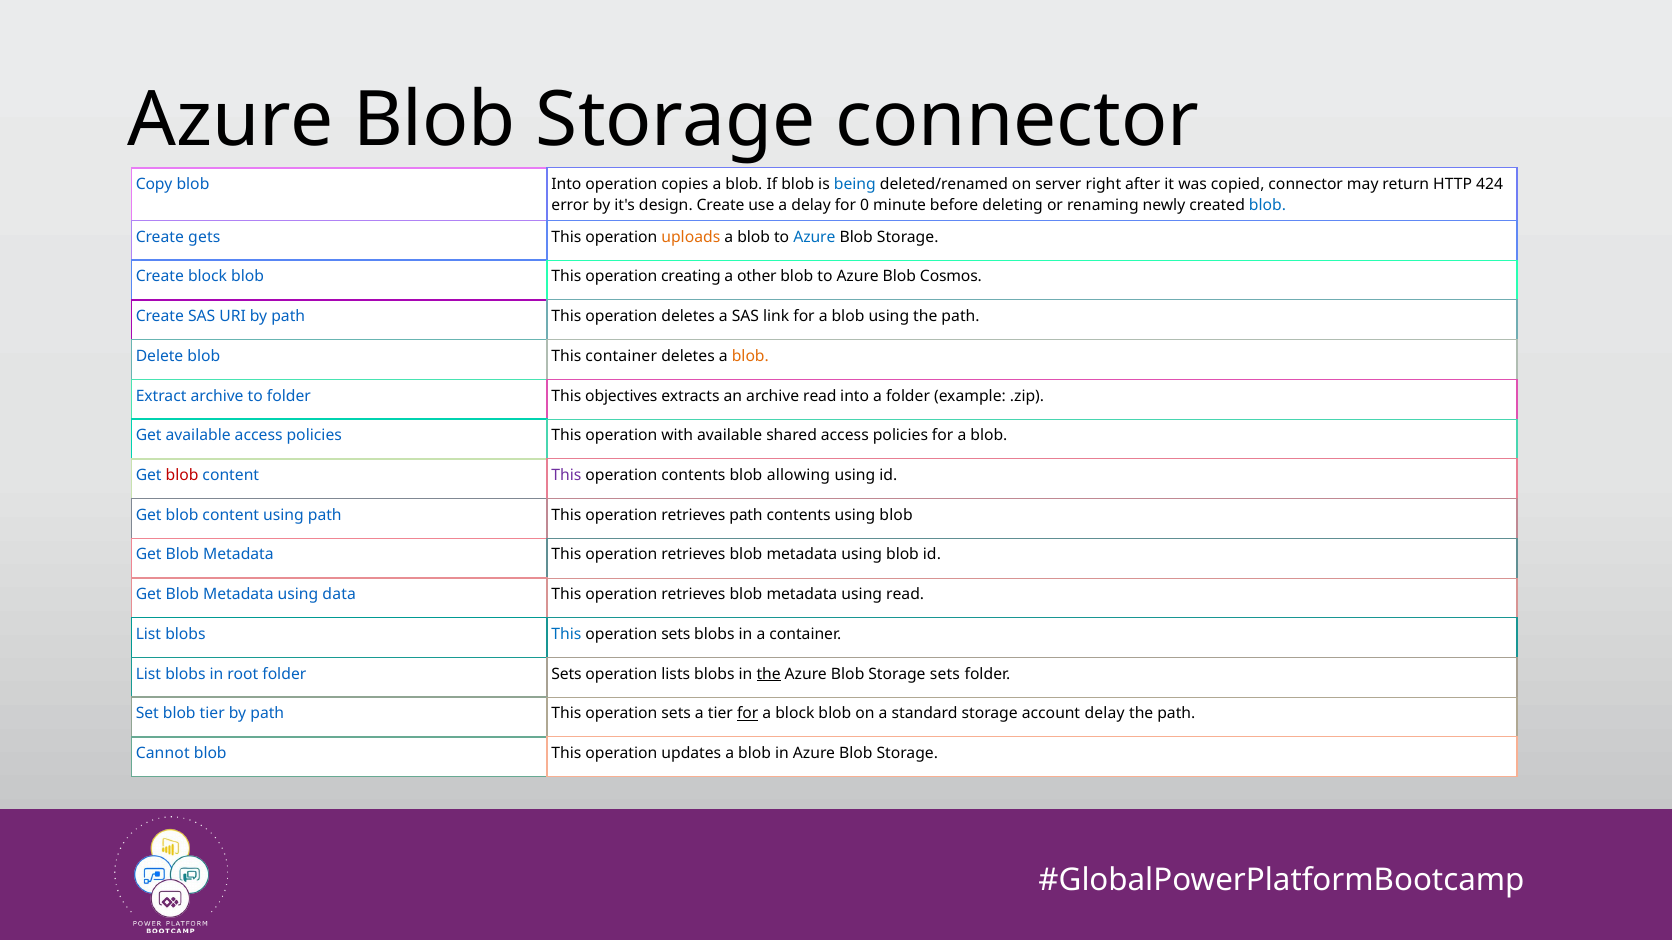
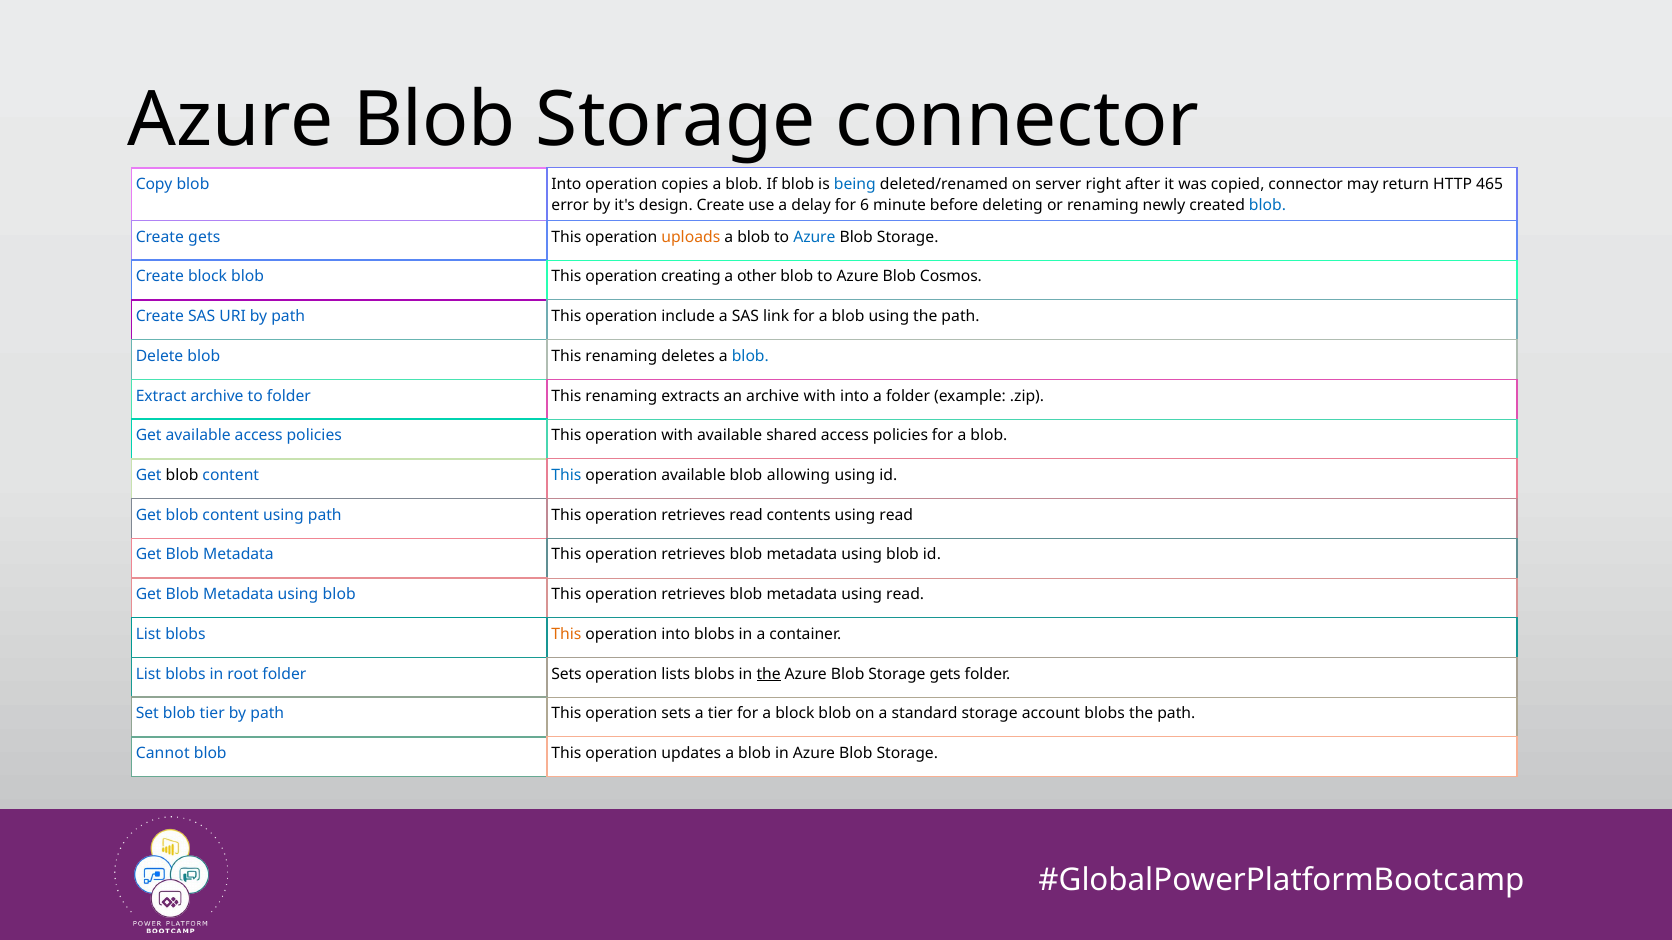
424: 424 -> 465
0: 0 -> 6
operation deletes: deletes -> include
blob This container: container -> renaming
blob at (750, 356) colour: orange -> blue
folder This objectives: objectives -> renaming
archive read: read -> with
blob at (182, 476) colour: red -> black
This at (566, 476) colour: purple -> blue
operation contents: contents -> available
retrieves path: path -> read
contents using blob: blob -> read
data at (339, 595): data -> blob
This at (566, 635) colour: blue -> orange
sets at (676, 635): sets -> into
Storage sets: sets -> gets
for at (748, 714) underline: present -> none
account delay: delay -> blobs
